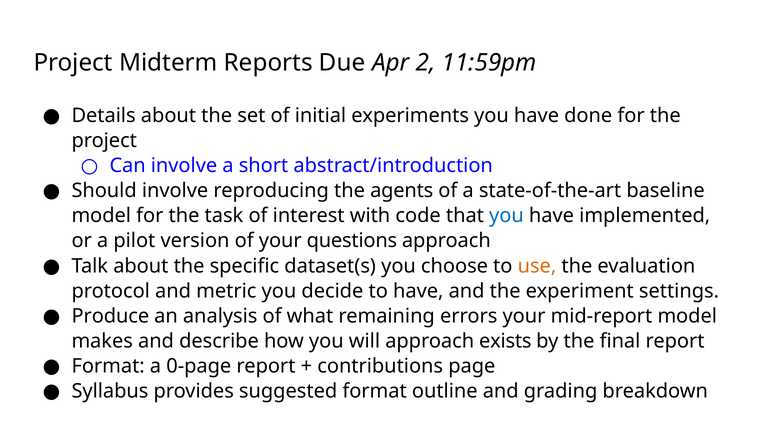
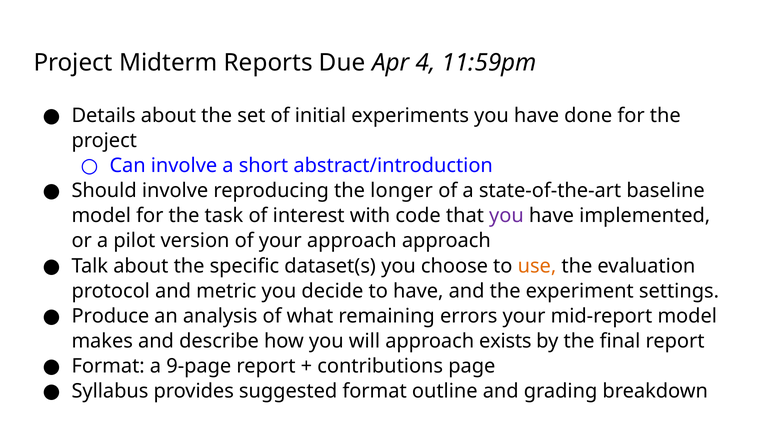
2: 2 -> 4
agents: agents -> longer
you at (506, 216) colour: blue -> purple
your questions: questions -> approach
0-page: 0-page -> 9-page
